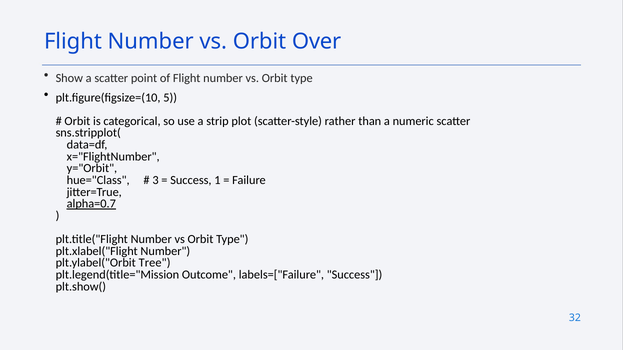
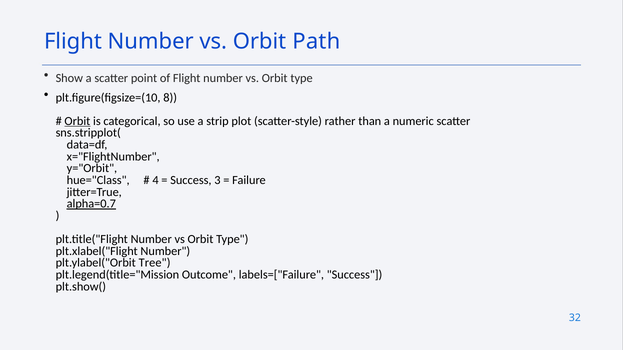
Over: Over -> Path
5: 5 -> 8
Orbit at (77, 121) underline: none -> present
3: 3 -> 4
1: 1 -> 3
